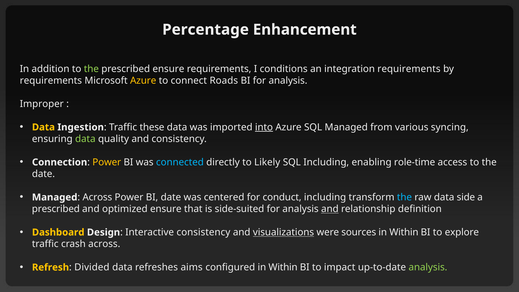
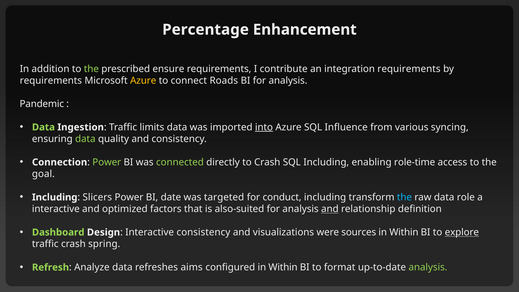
conditions: conditions -> contribute
Improper: Improper -> Pandemic
Data at (43, 127) colour: yellow -> light green
these: these -> limits
SQL Managed: Managed -> Influence
Power at (107, 162) colour: yellow -> light green
connected colour: light blue -> light green
to Likely: Likely -> Crash
date at (43, 174): date -> goal
Managed at (55, 197): Managed -> Including
Across at (97, 197): Across -> Slicers
centered: centered -> targeted
side: side -> role
prescribed at (56, 209): prescribed -> interactive
optimized ensure: ensure -> factors
side-suited: side-suited -> also-suited
Dashboard colour: yellow -> light green
visualizations underline: present -> none
explore underline: none -> present
crash across: across -> spring
Refresh colour: yellow -> light green
Divided: Divided -> Analyze
impact: impact -> format
